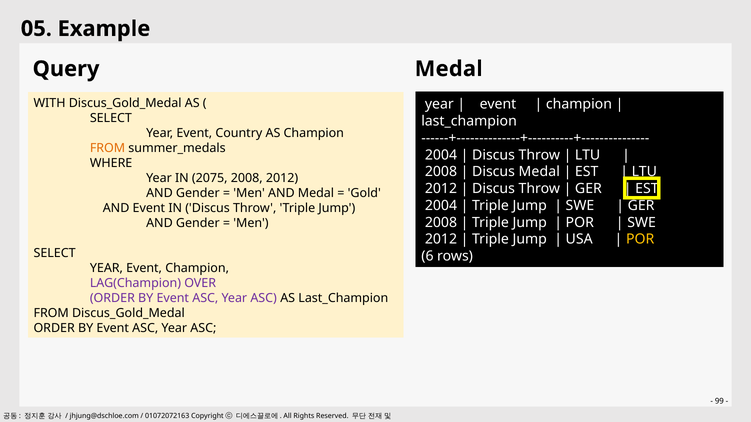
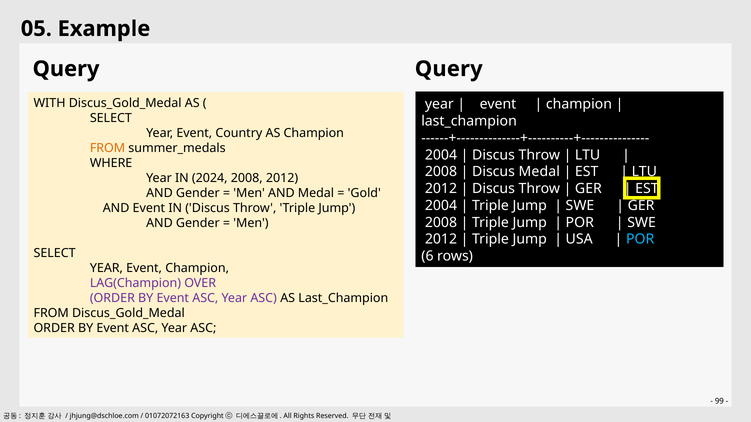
Query Medal: Medal -> Query
2075: 2075 -> 2024
POR at (640, 240) colour: yellow -> light blue
